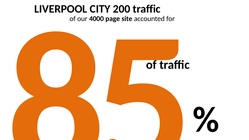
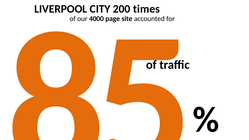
200 traffic: traffic -> times
